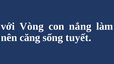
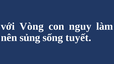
nắng: nắng -> nguy
căng: căng -> sủng
